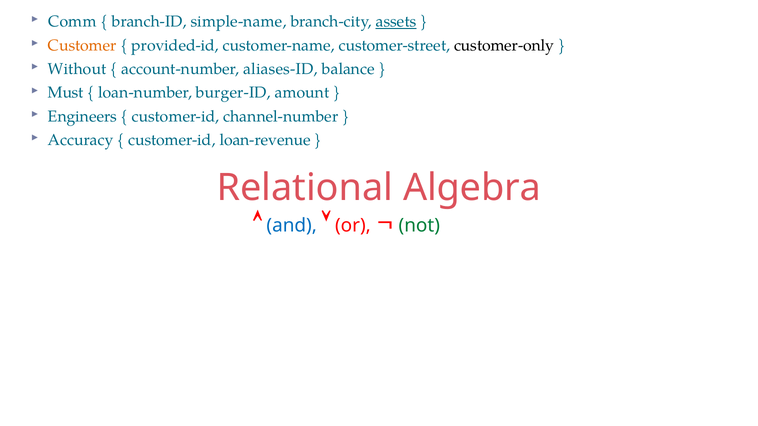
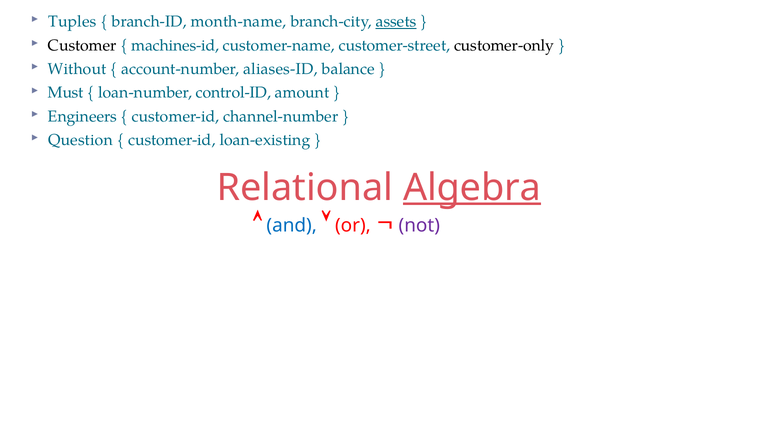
Comm: Comm -> Tuples
simple-name: simple-name -> month-name
Customer colour: orange -> black
provided-id: provided-id -> machines-id
burger-ID: burger-ID -> control-ID
Accuracy: Accuracy -> Question
loan-revenue: loan-revenue -> loan-existing
Algebra underline: none -> present
not colour: green -> purple
